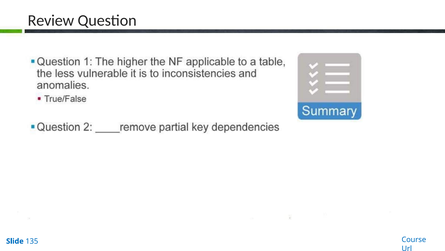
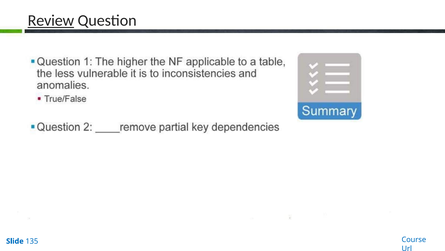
Review underline: none -> present
